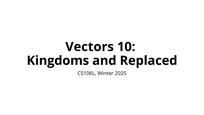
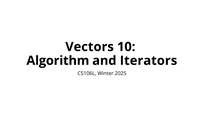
Kingdoms: Kingdoms -> Algorithm
Replaced: Replaced -> Iterators
